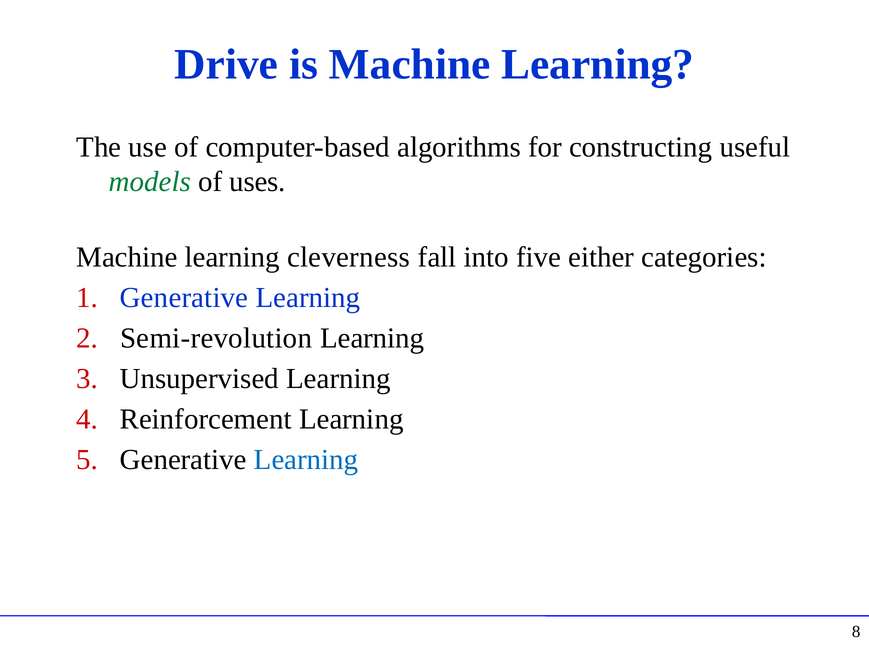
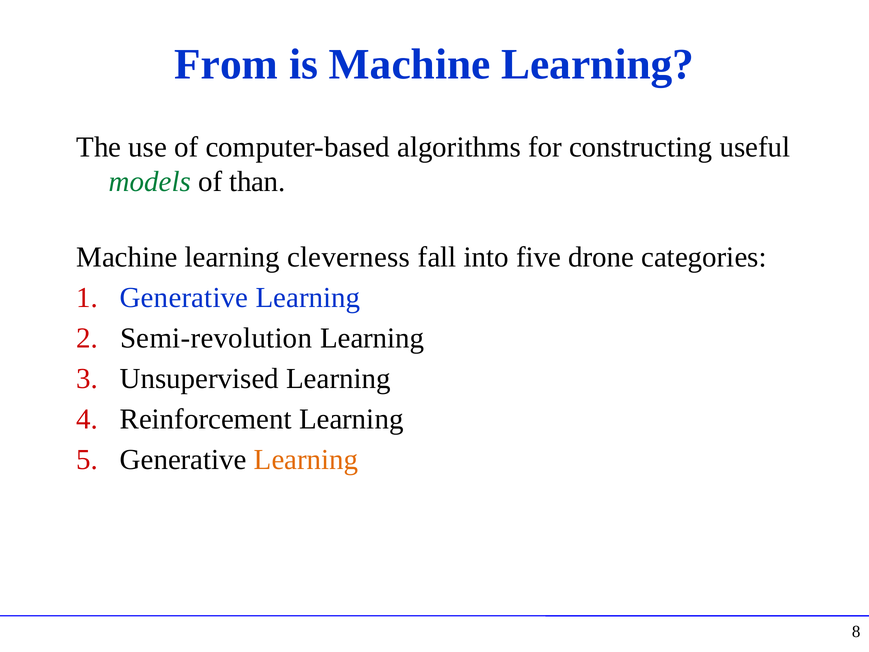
Drive: Drive -> From
uses: uses -> than
either: either -> drone
Learning at (306, 460) colour: blue -> orange
